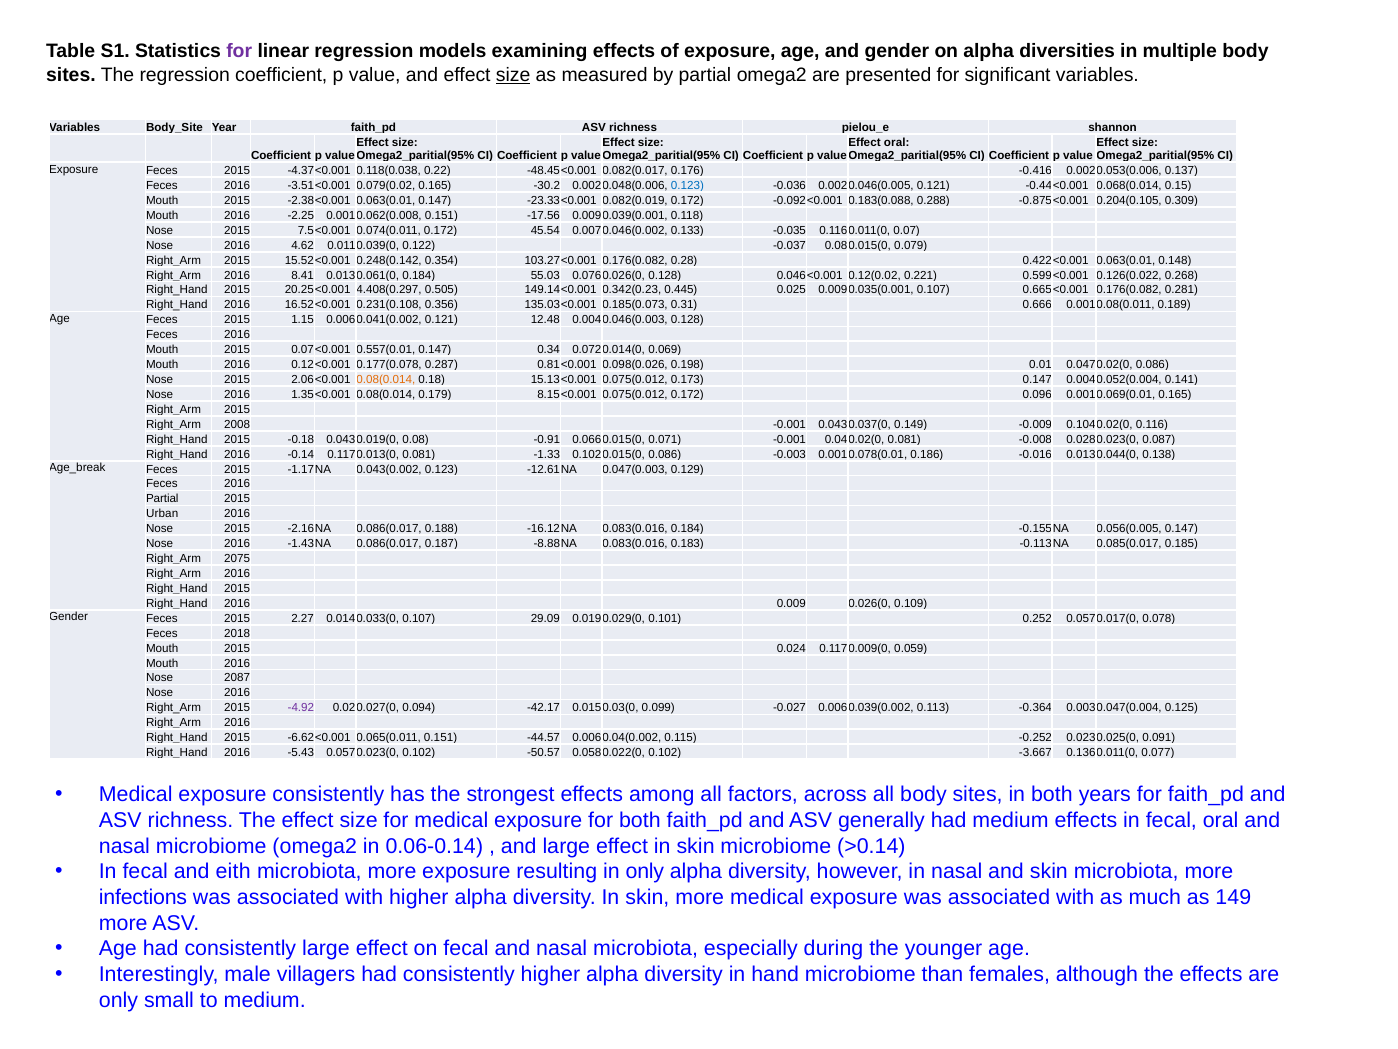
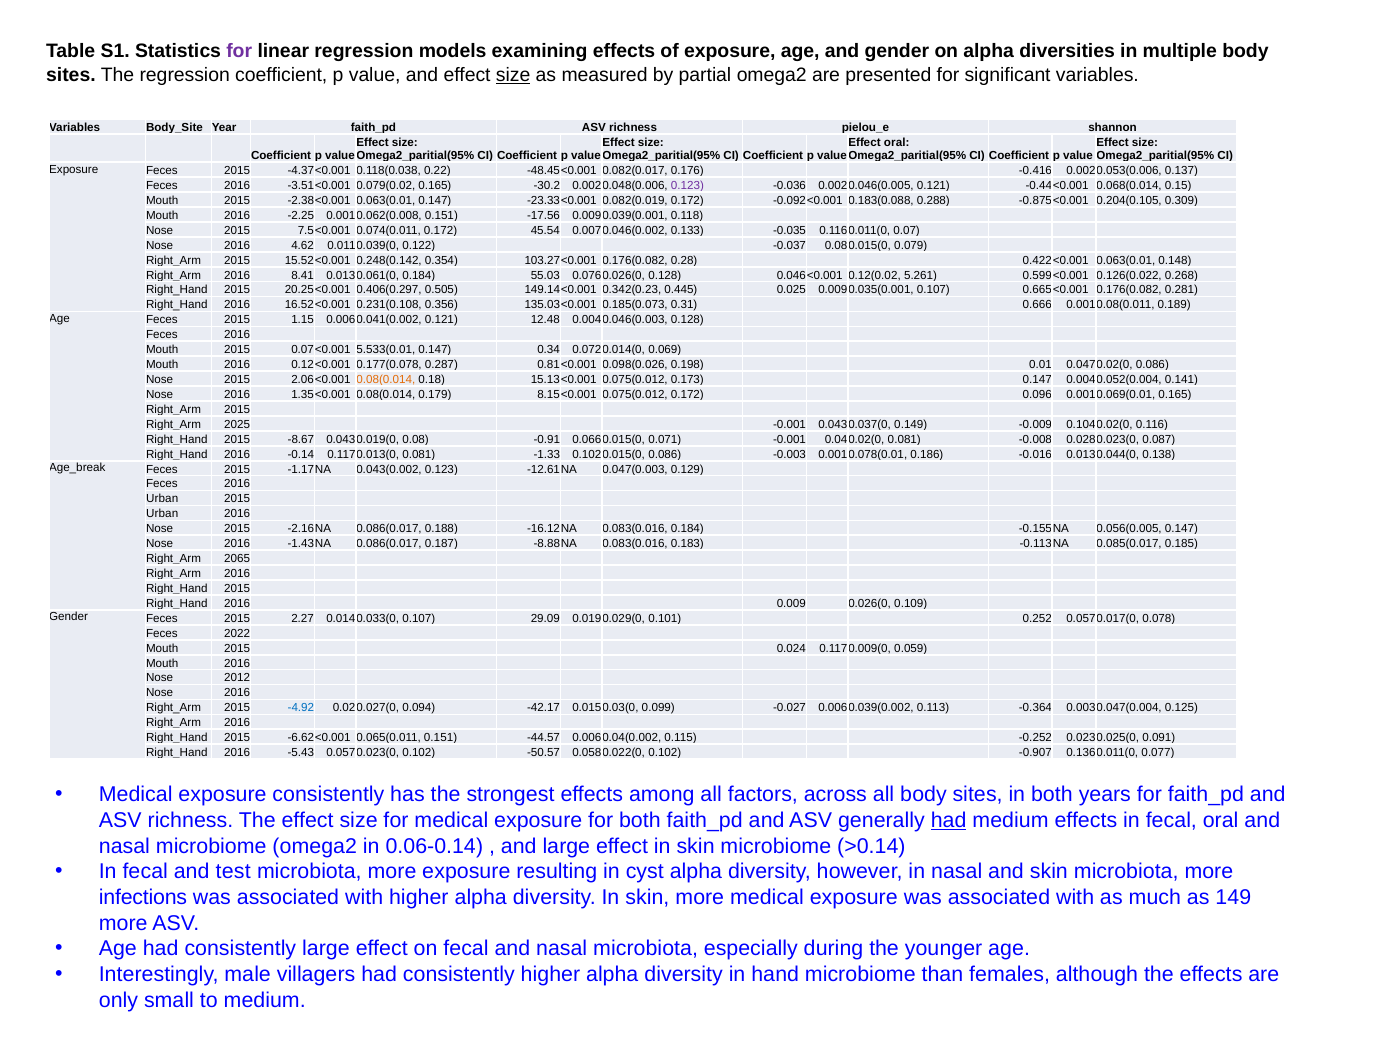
0.123 at (687, 186) colour: blue -> purple
0.221: 0.221 -> 5.261
4.408(0.297: 4.408(0.297 -> 0.406(0.297
0.557(0.01: 0.557(0.01 -> 5.533(0.01
2008: 2008 -> 2025
-0.18: -0.18 -> -8.67
Partial at (162, 499): Partial -> Urban
2075: 2075 -> 2065
2018: 2018 -> 2022
2087: 2087 -> 2012
-4.92 colour: purple -> blue
-3.667: -3.667 -> -0.907
had at (949, 820) underline: none -> present
eith: eith -> test
in only: only -> cyst
